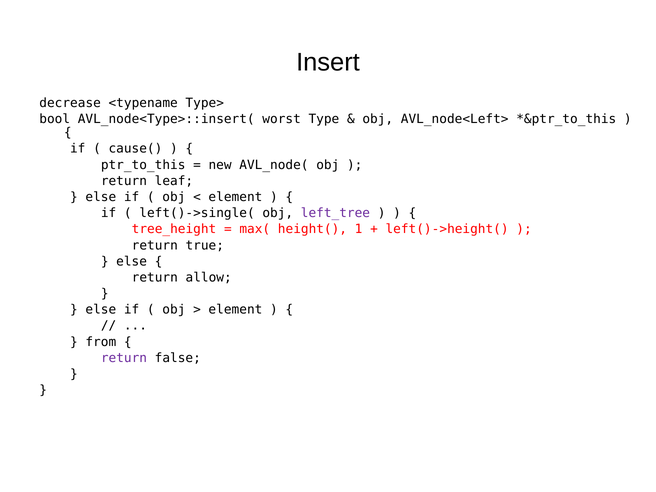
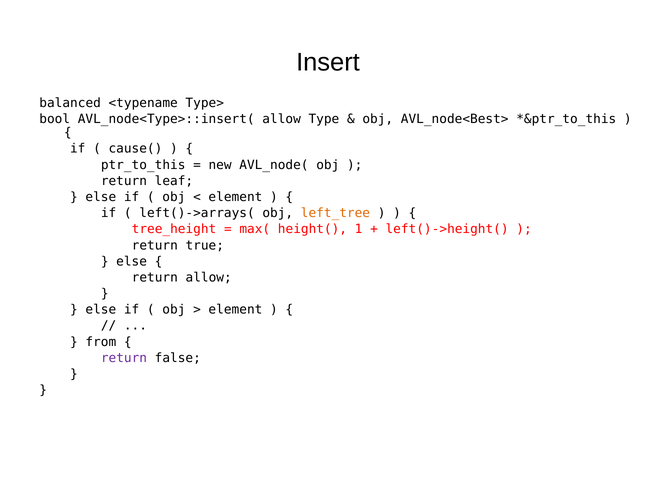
decrease: decrease -> balanced
AVL_node<Type>::insert( worst: worst -> allow
AVL_node<Left>: AVL_node<Left> -> AVL_node<Best>
left()->single(: left()->single( -> left()->arrays(
left_tree colour: purple -> orange
